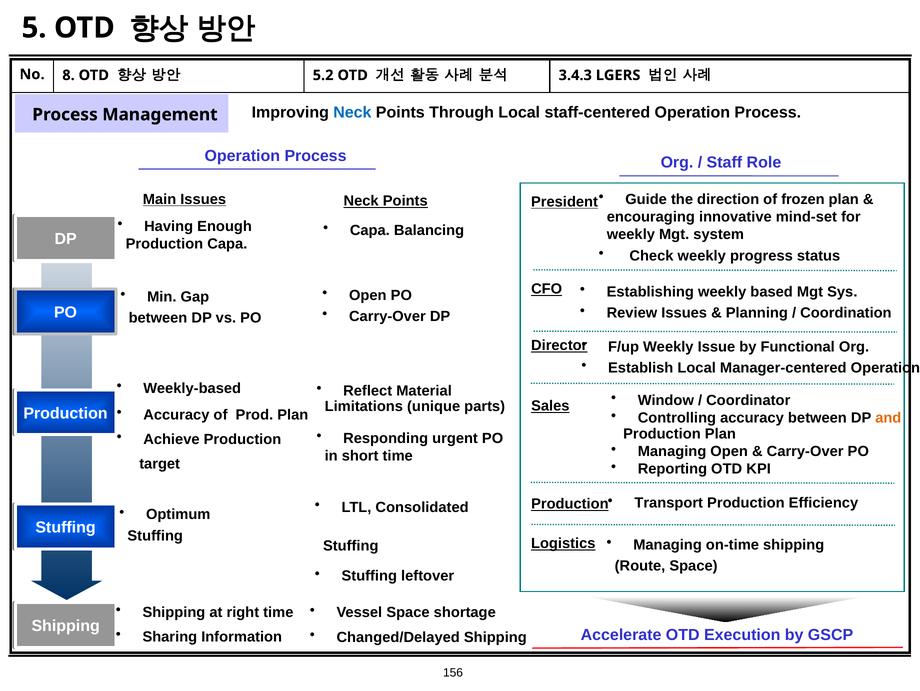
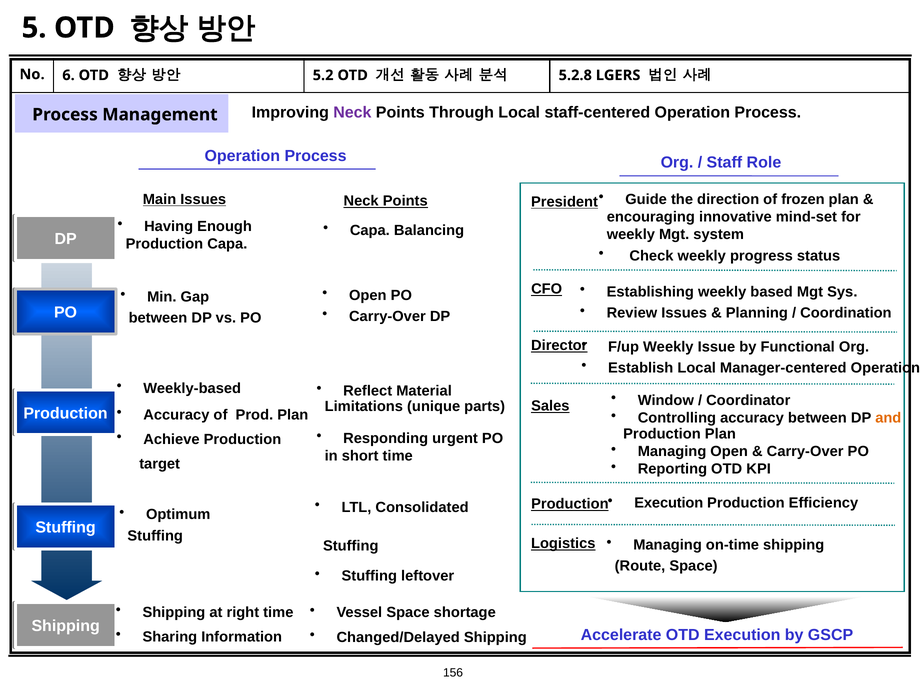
8: 8 -> 6
3.4.3: 3.4.3 -> 5.2.8
Neck at (352, 112) colour: blue -> purple
Transport at (669, 503): Transport -> Execution
